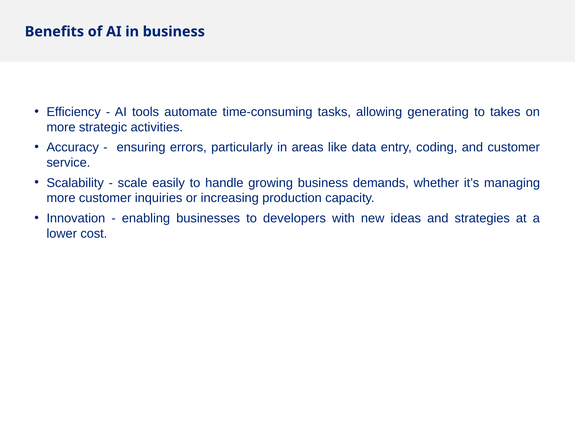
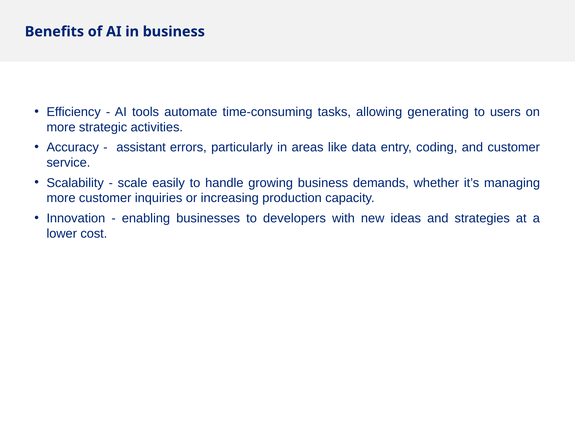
takes: takes -> users
ensuring: ensuring -> assistant
